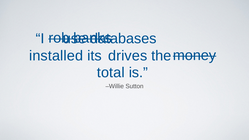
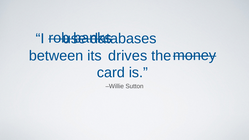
installed: installed -> between
total: total -> card
